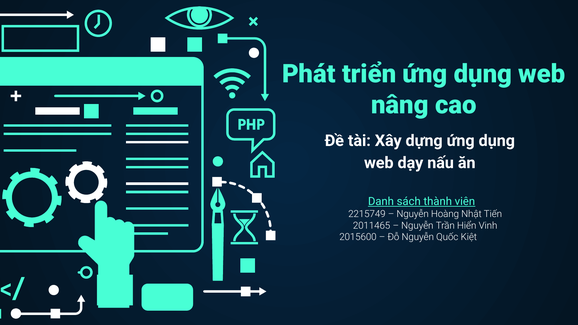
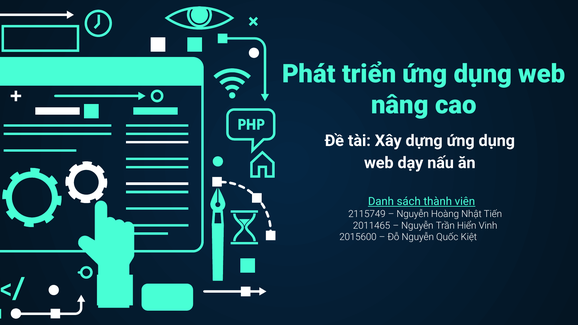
2215749: 2215749 -> 2115749
